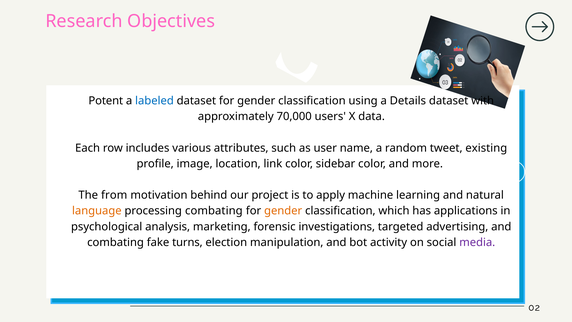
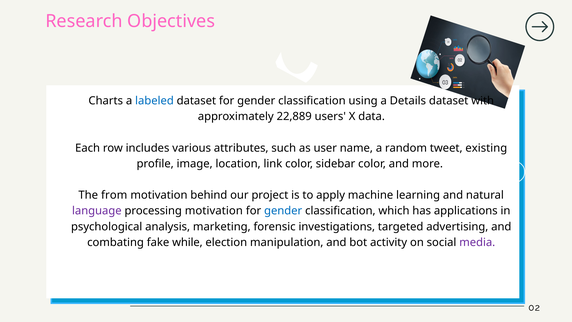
Potent: Potent -> Charts
70,000: 70,000 -> 22,889
language colour: orange -> purple
processing combating: combating -> motivation
gender at (283, 211) colour: orange -> blue
turns: turns -> while
